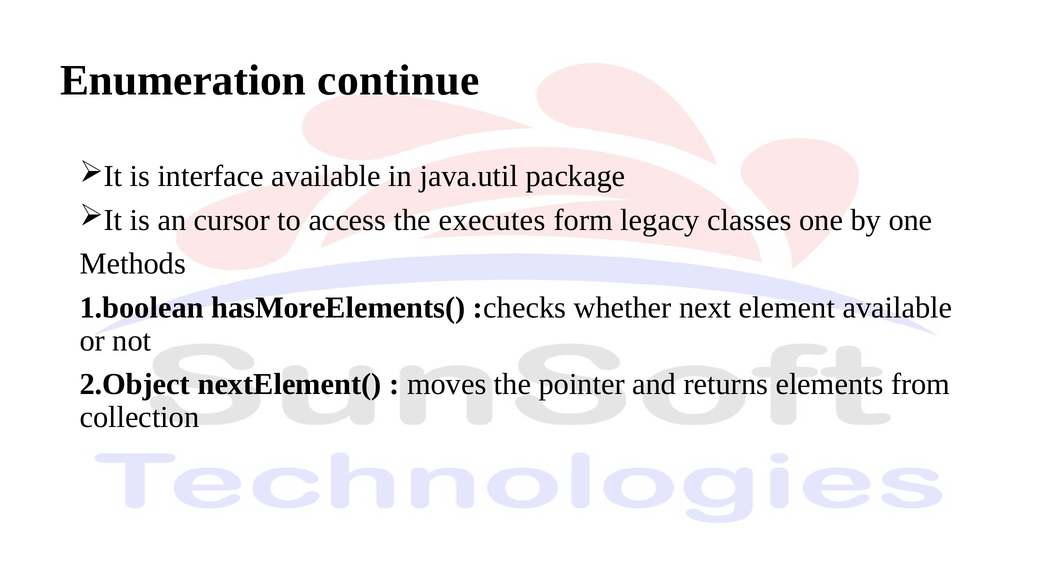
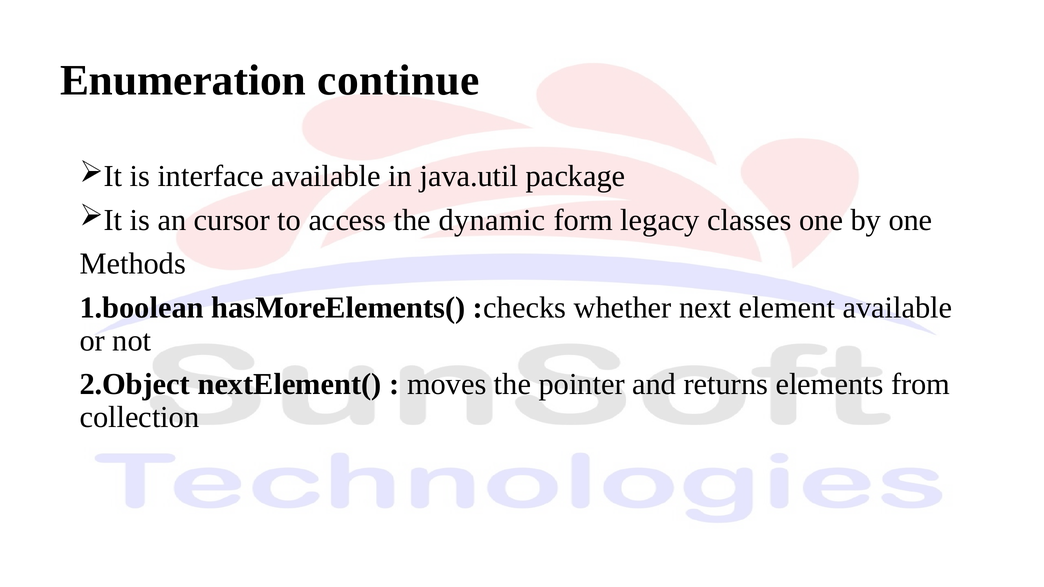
executes: executes -> dynamic
